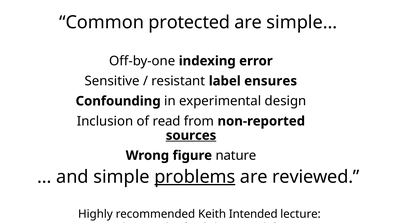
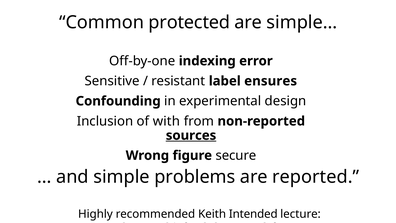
read: read -> with
nature: nature -> secure
problems underline: present -> none
reviewed: reviewed -> reported
